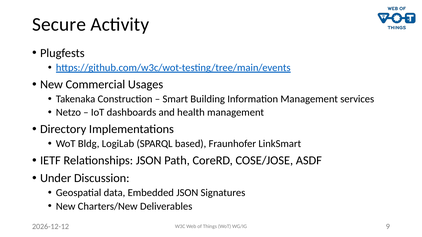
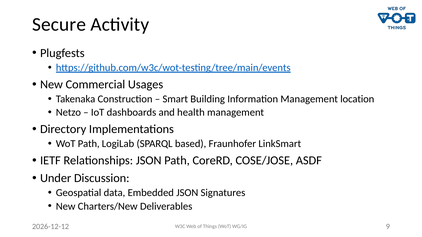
services: services -> location
WoT Bldg: Bldg -> Path
